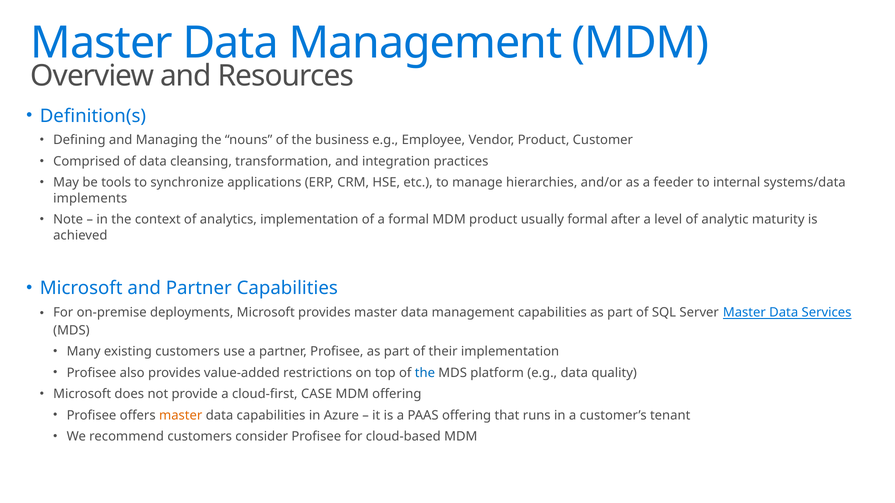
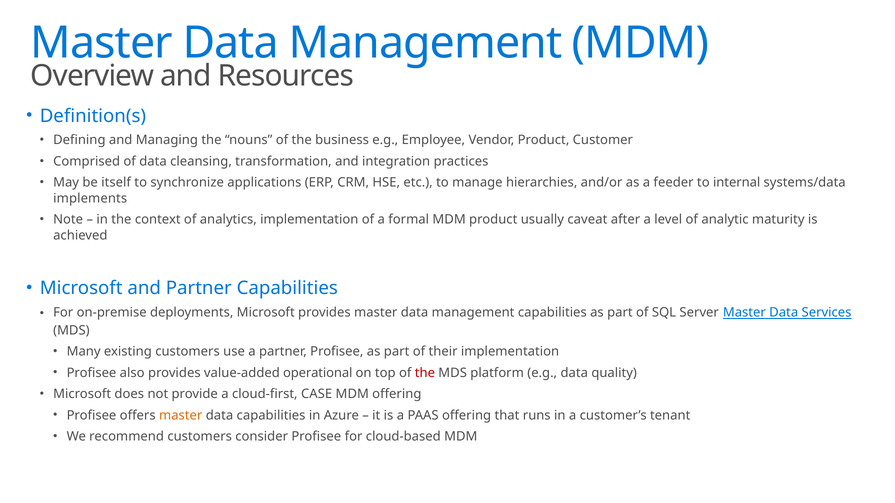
tools: tools -> itself
usually formal: formal -> caveat
restrictions: restrictions -> operational
the at (425, 373) colour: blue -> red
